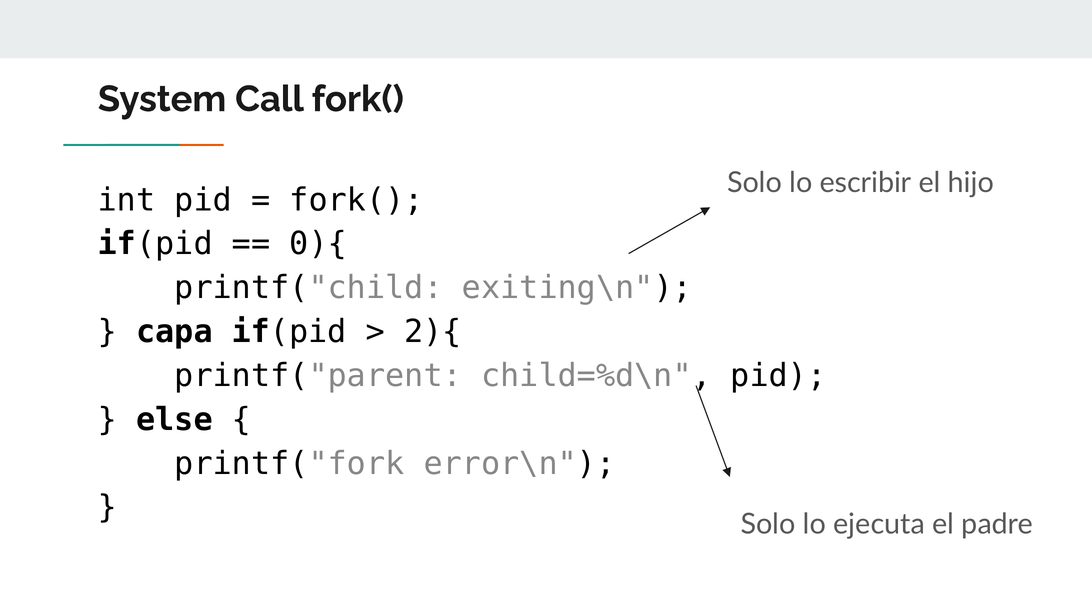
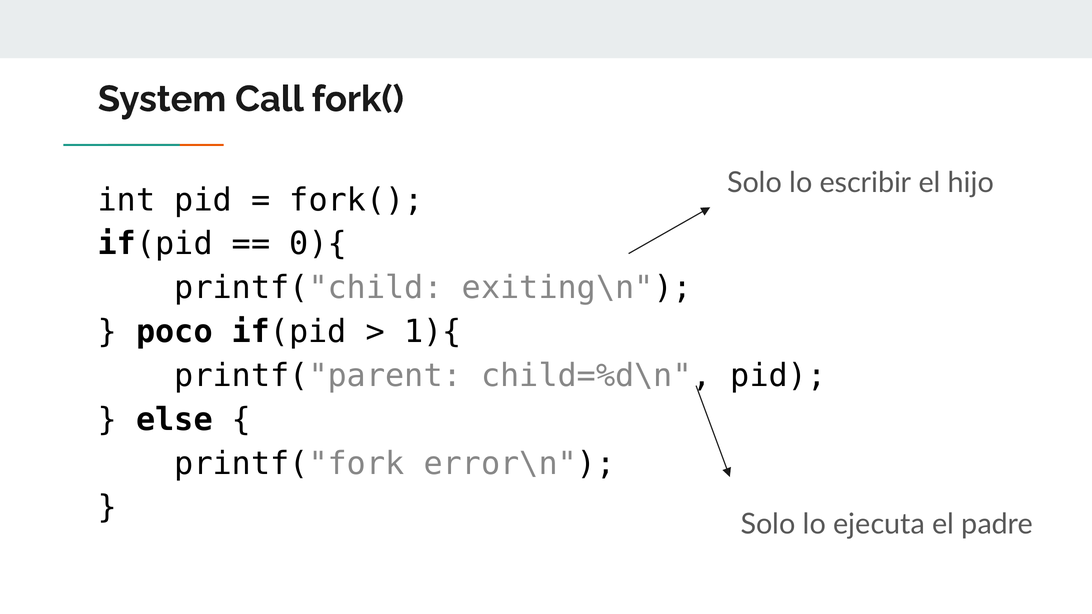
capa: capa -> poco
2){: 2){ -> 1){
